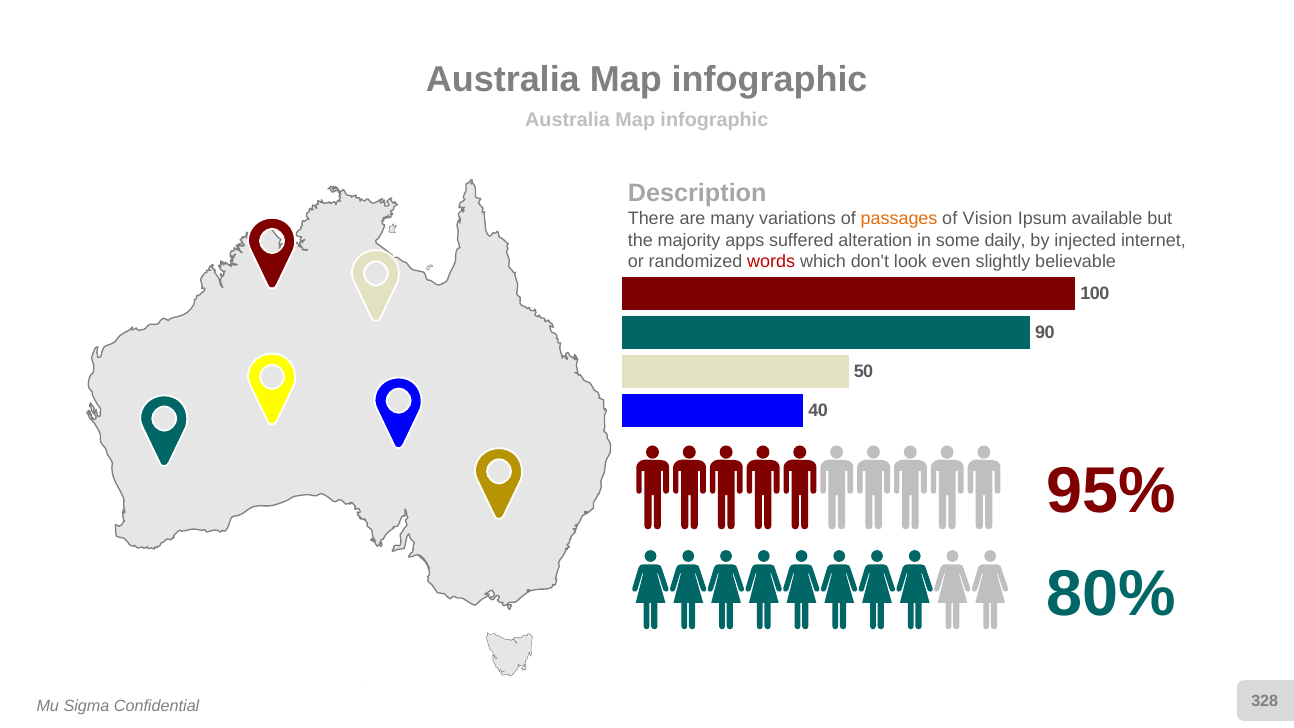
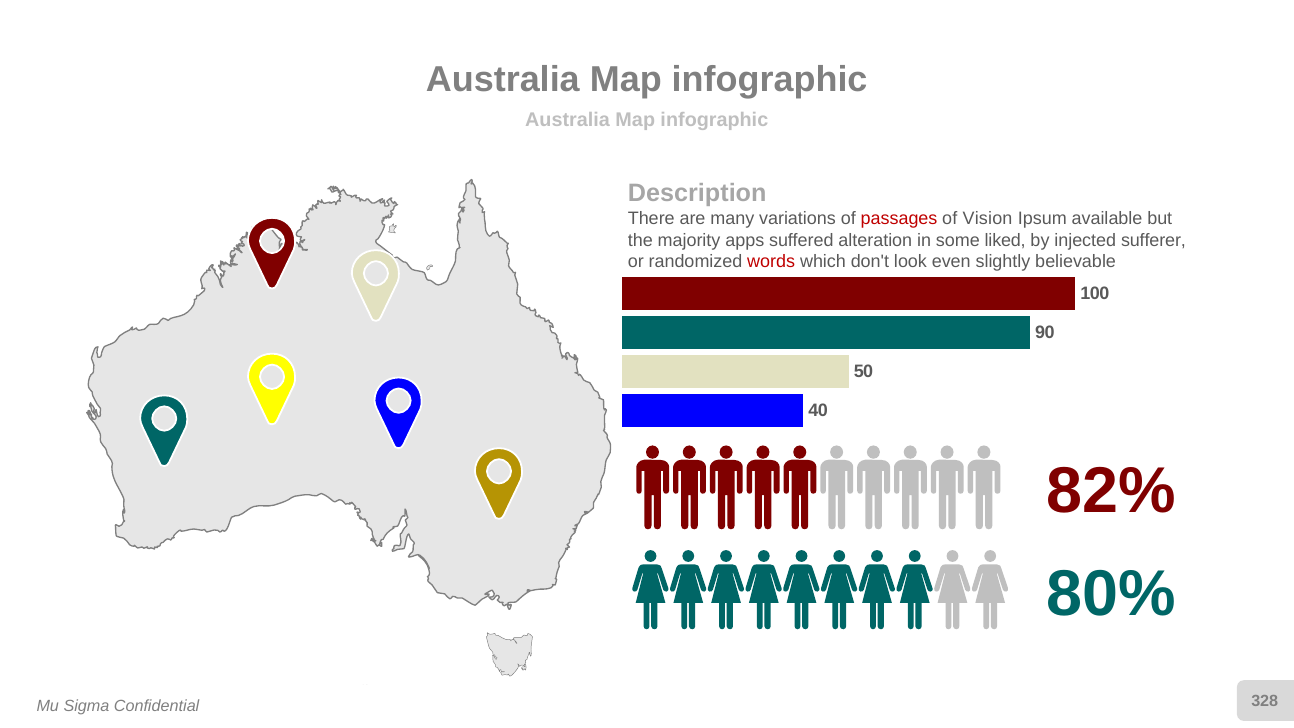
passages colour: orange -> red
daily: daily -> liked
internet: internet -> sufferer
95%: 95% -> 82%
